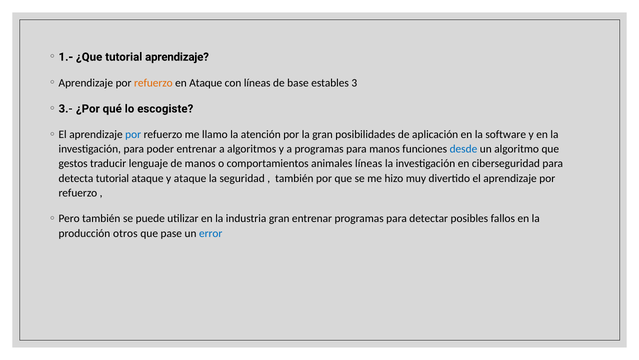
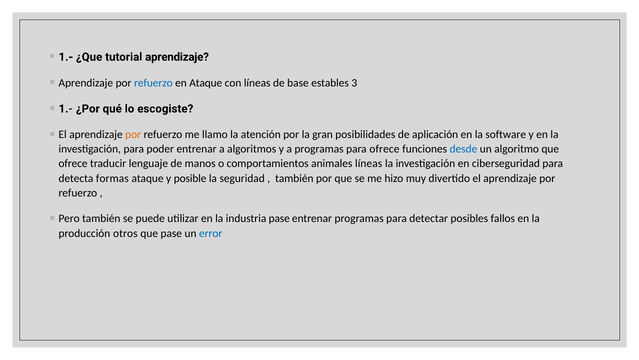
refuerzo at (153, 83) colour: orange -> blue
3.- at (66, 109): 3.- -> 1.-
por at (133, 134) colour: blue -> orange
para manos: manos -> ofrece
gestos at (73, 163): gestos -> ofrece
detecta tutorial: tutorial -> formas
y ataque: ataque -> posible
industria gran: gran -> pase
